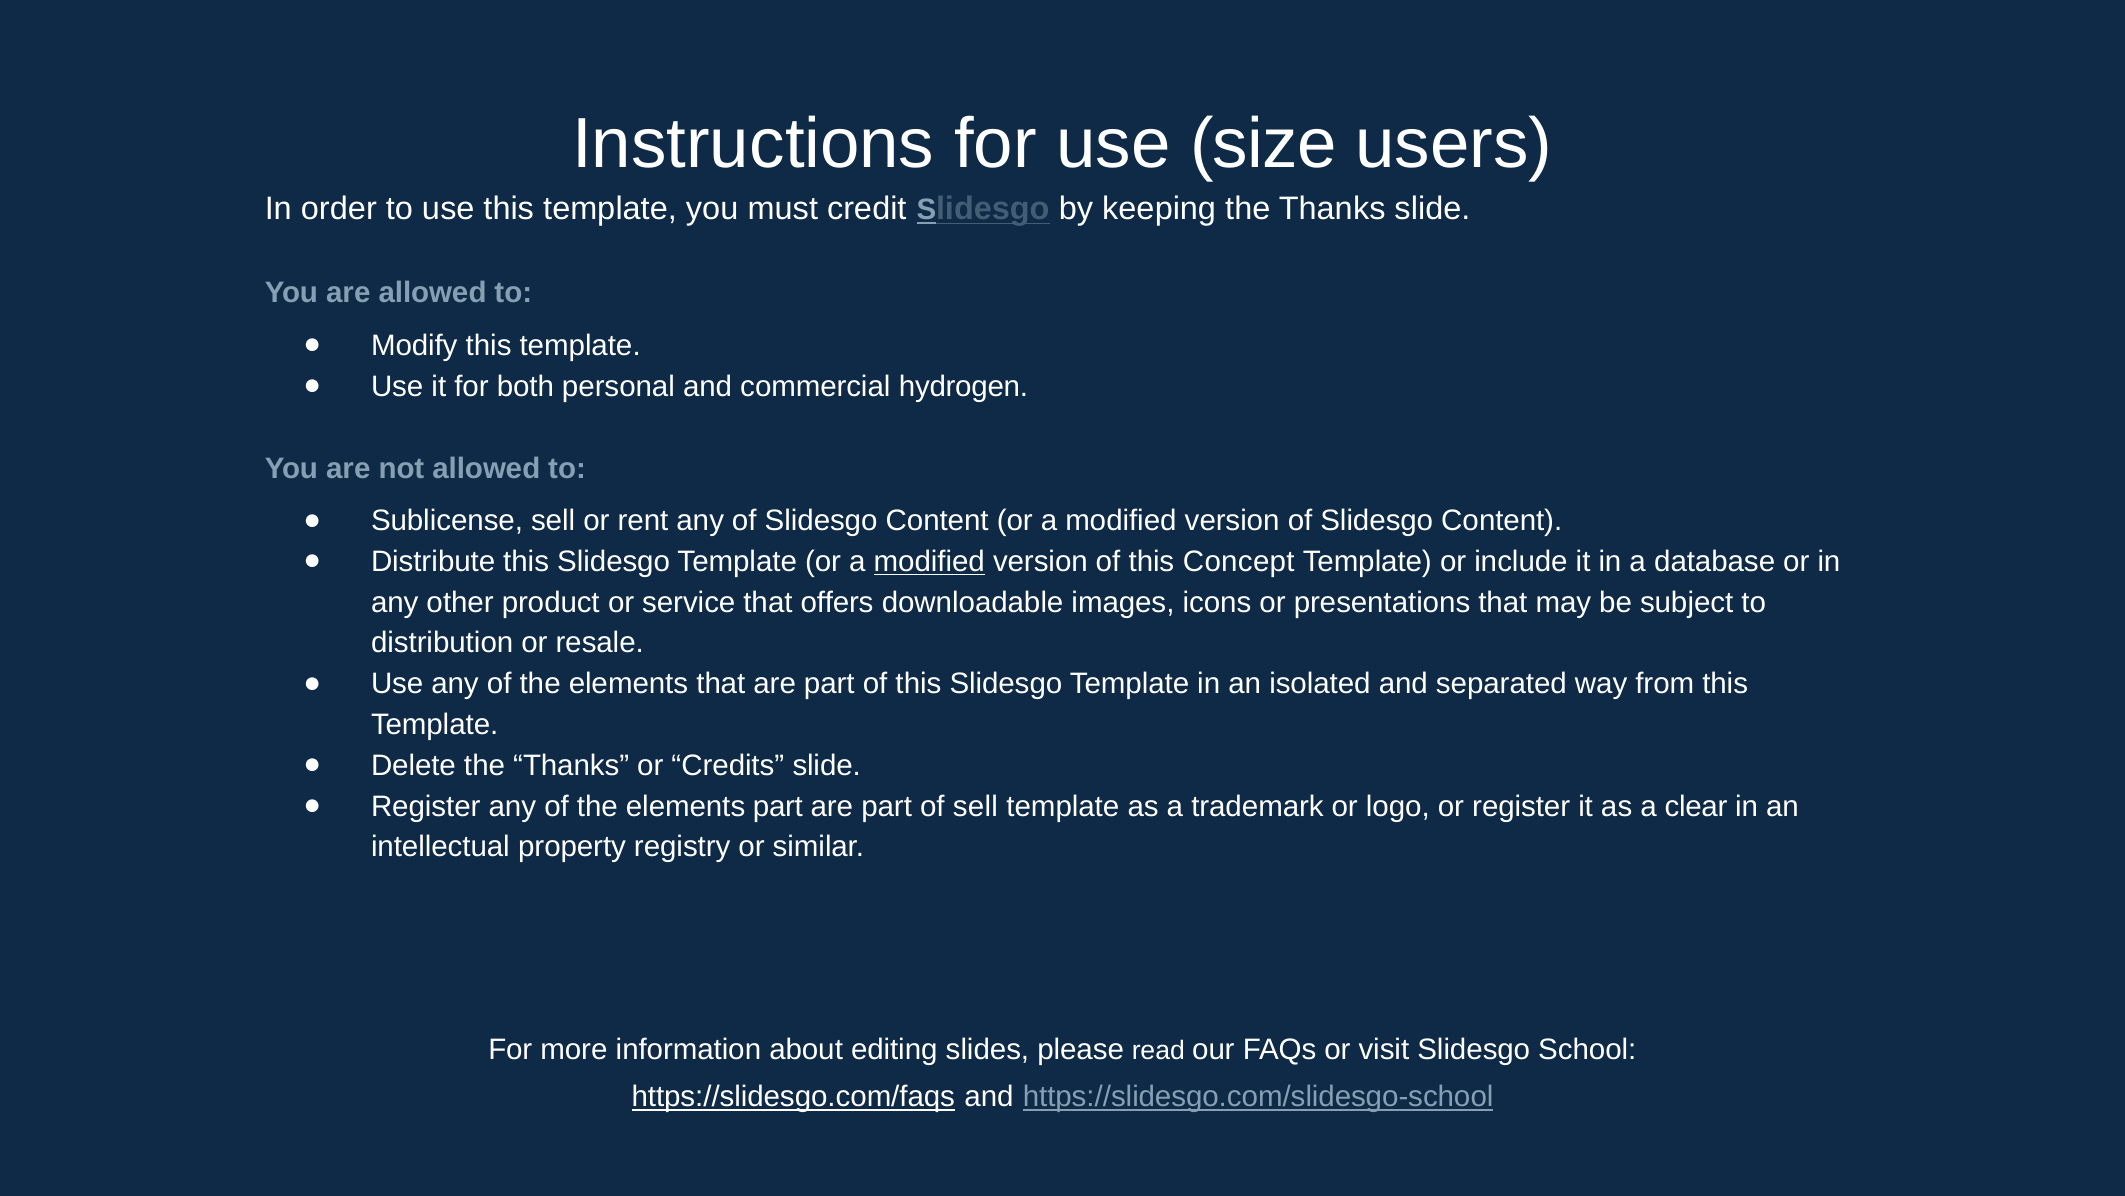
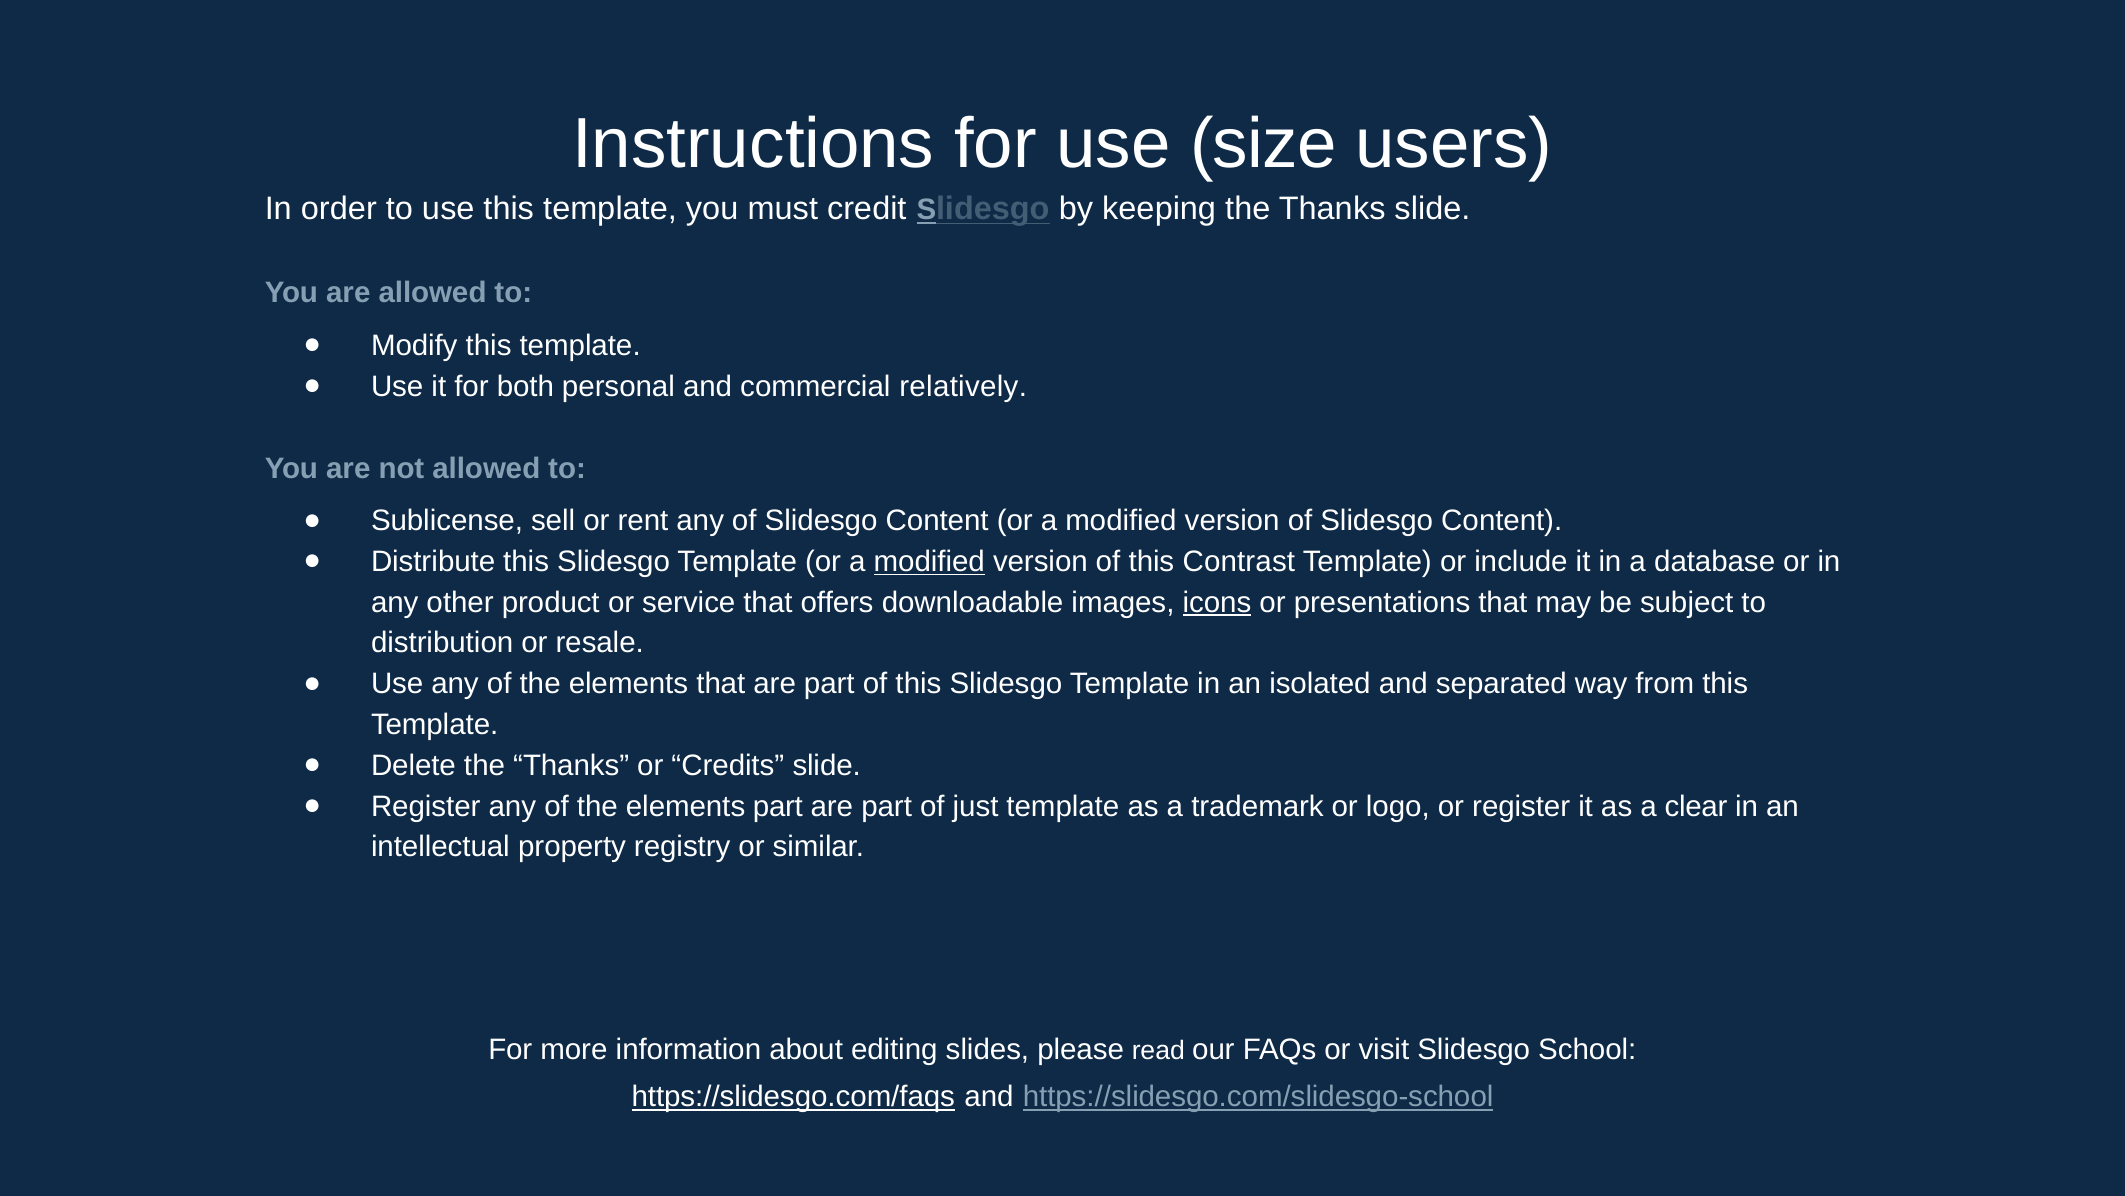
hydrogen: hydrogen -> relatively
Concept: Concept -> Contrast
icons underline: none -> present
of sell: sell -> just
